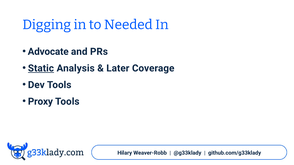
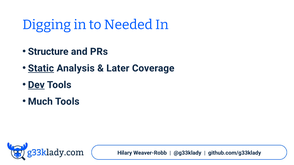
Advocate: Advocate -> Structure
Dev underline: none -> present
Proxy: Proxy -> Much
